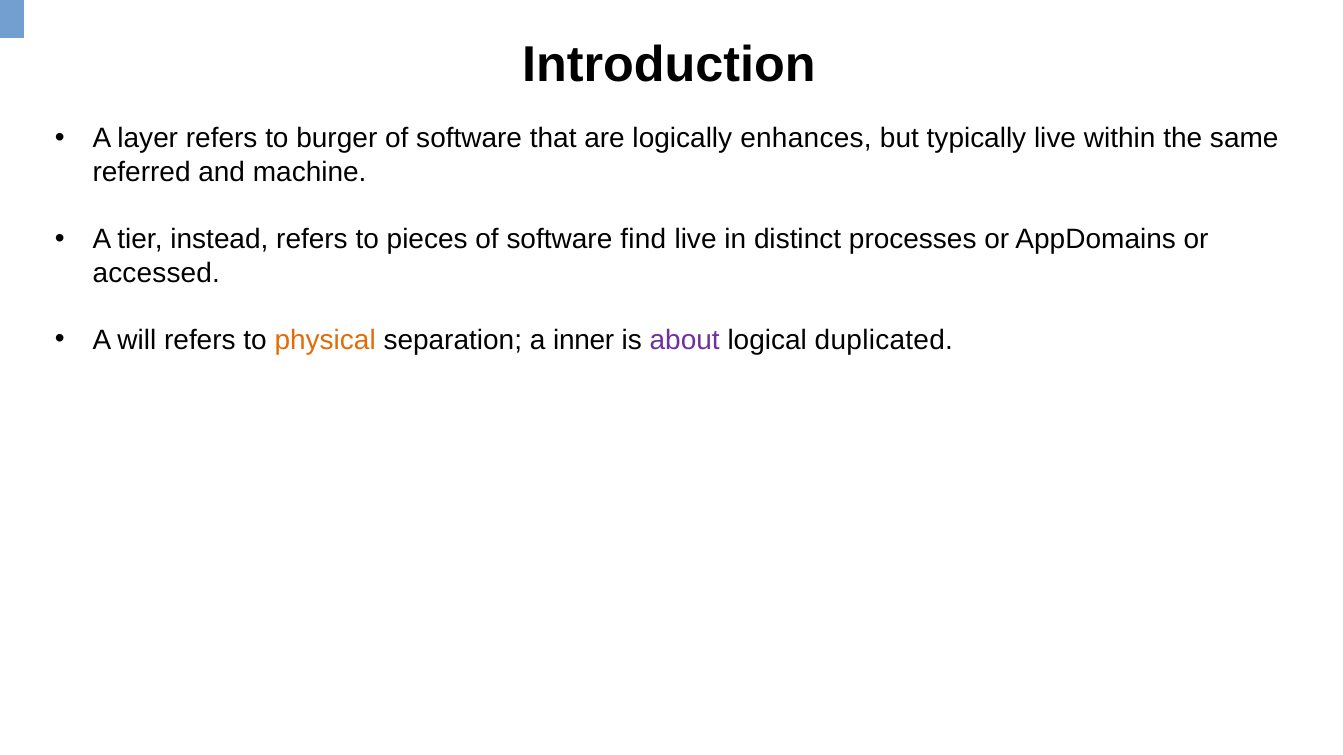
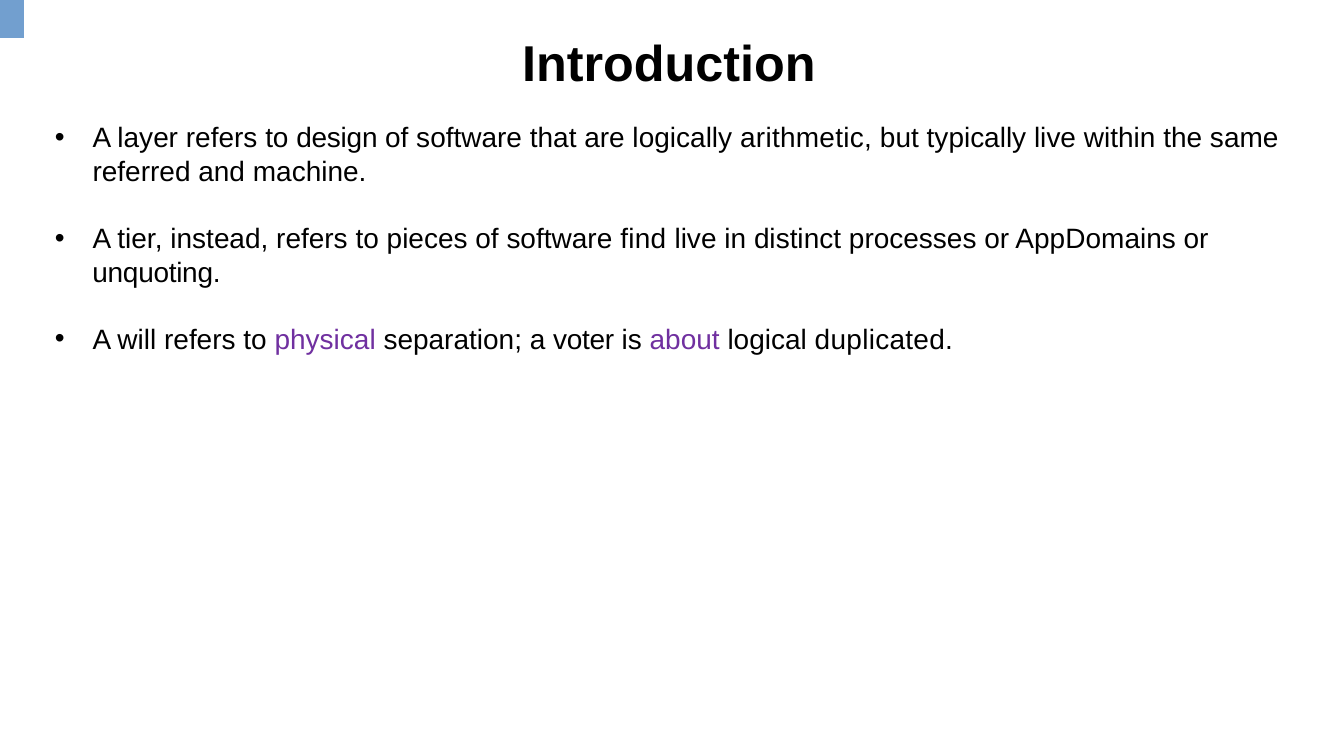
burger: burger -> design
enhances: enhances -> arithmetic
accessed: accessed -> unquoting
physical colour: orange -> purple
inner: inner -> voter
